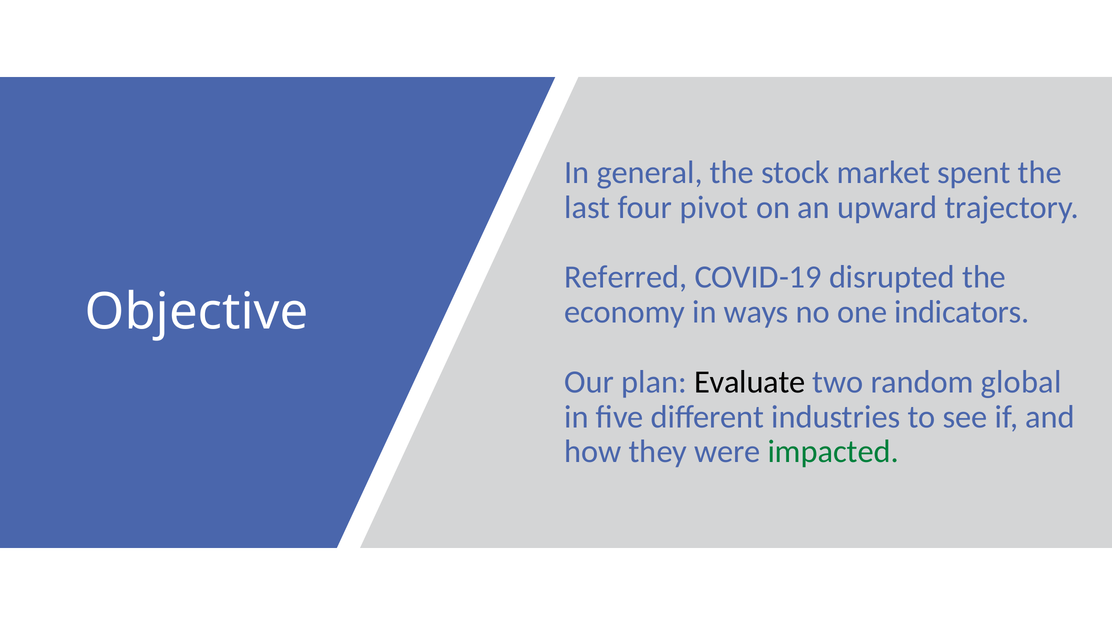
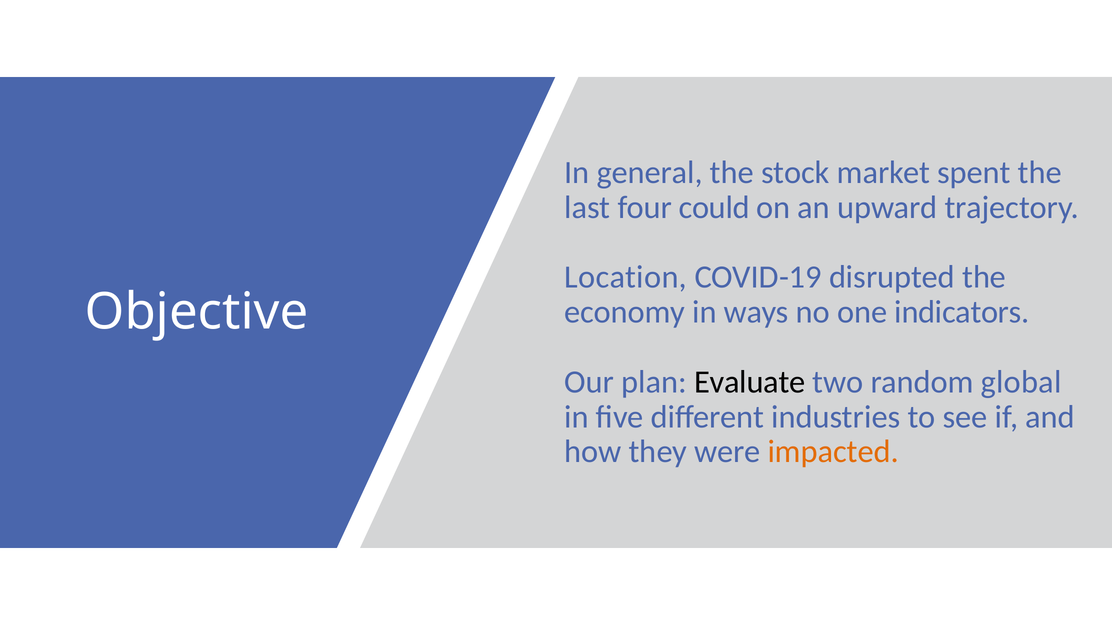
pivot: pivot -> could
Referred: Referred -> Location
impacted colour: green -> orange
